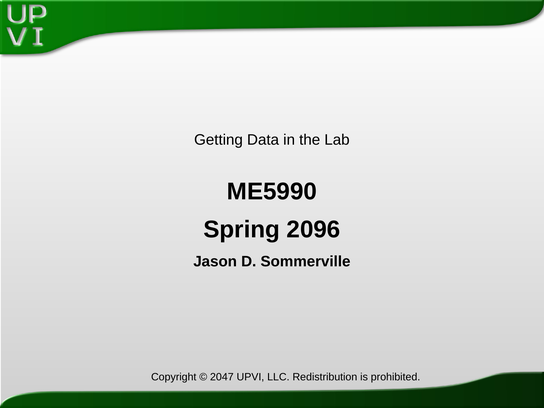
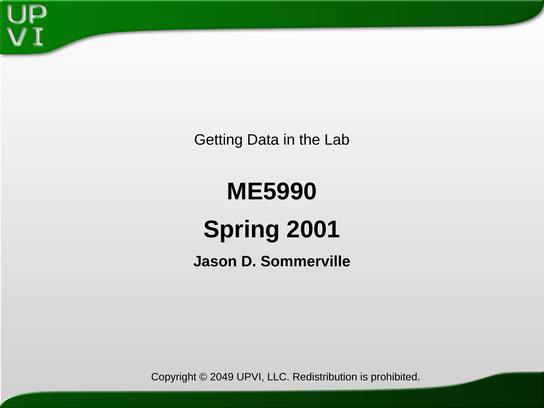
2096: 2096 -> 2001
2047: 2047 -> 2049
